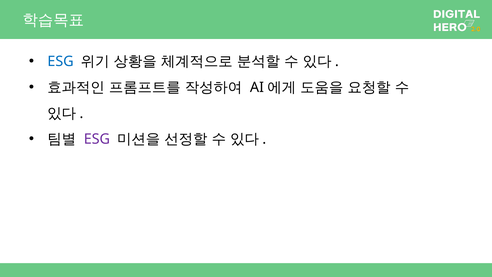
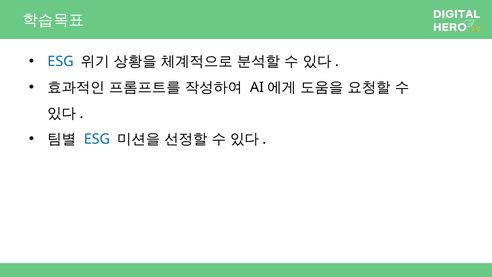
ESG at (97, 139) colour: purple -> blue
